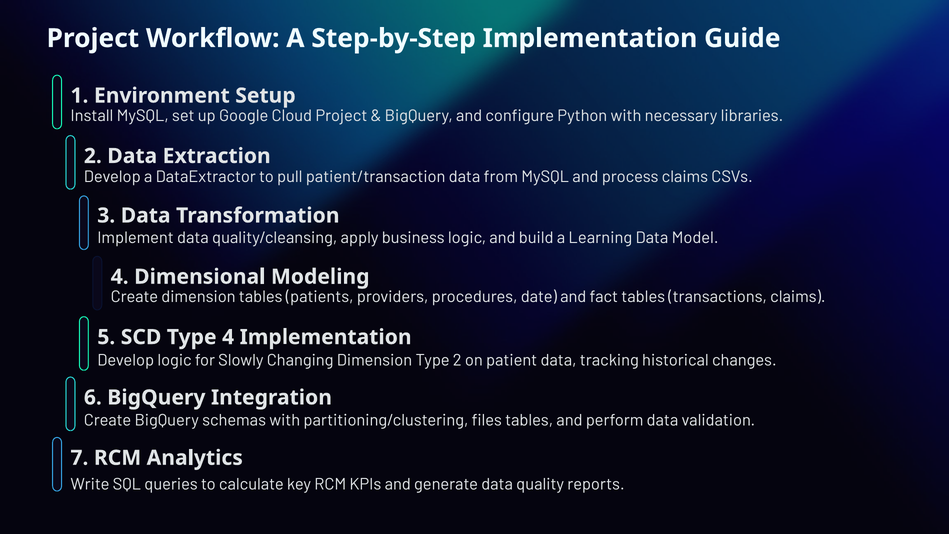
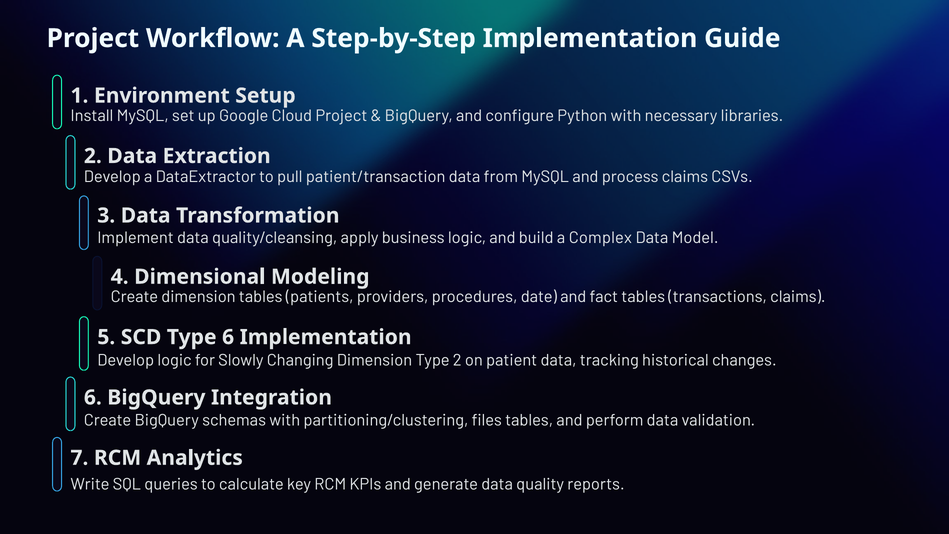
Learning: Learning -> Complex
Type 4: 4 -> 6
